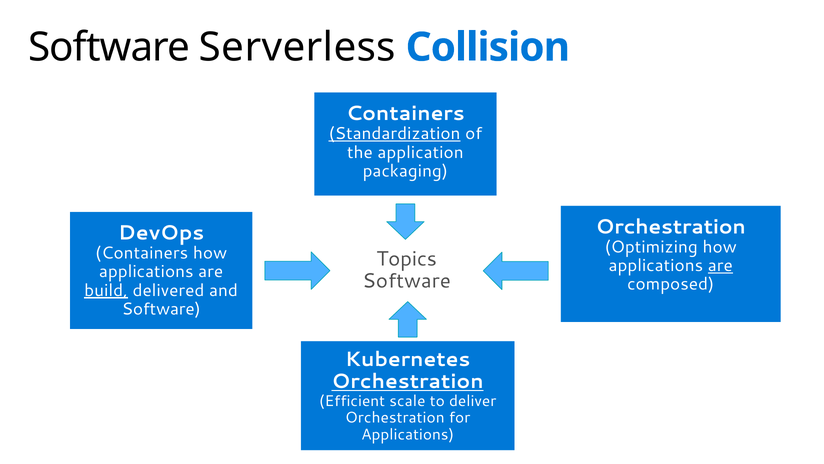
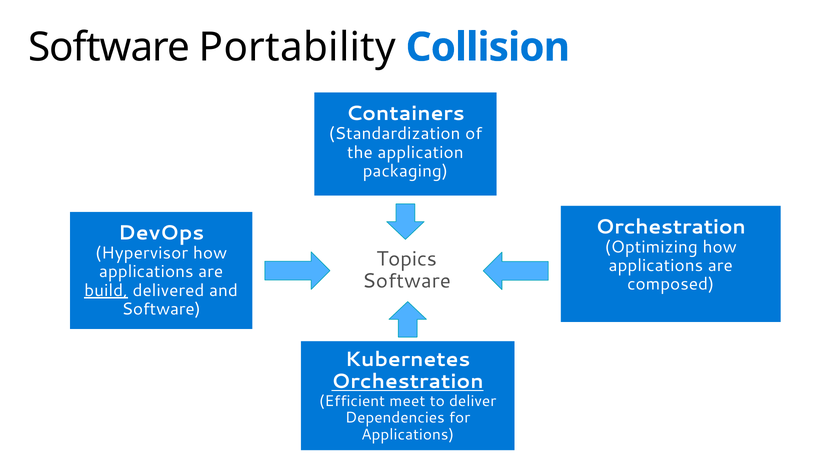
Serverless: Serverless -> Portability
Standardization underline: present -> none
Containers at (142, 253): Containers -> Hypervisor
are at (720, 265) underline: present -> none
scale: scale -> meet
Orchestration at (395, 417): Orchestration -> Dependencies
